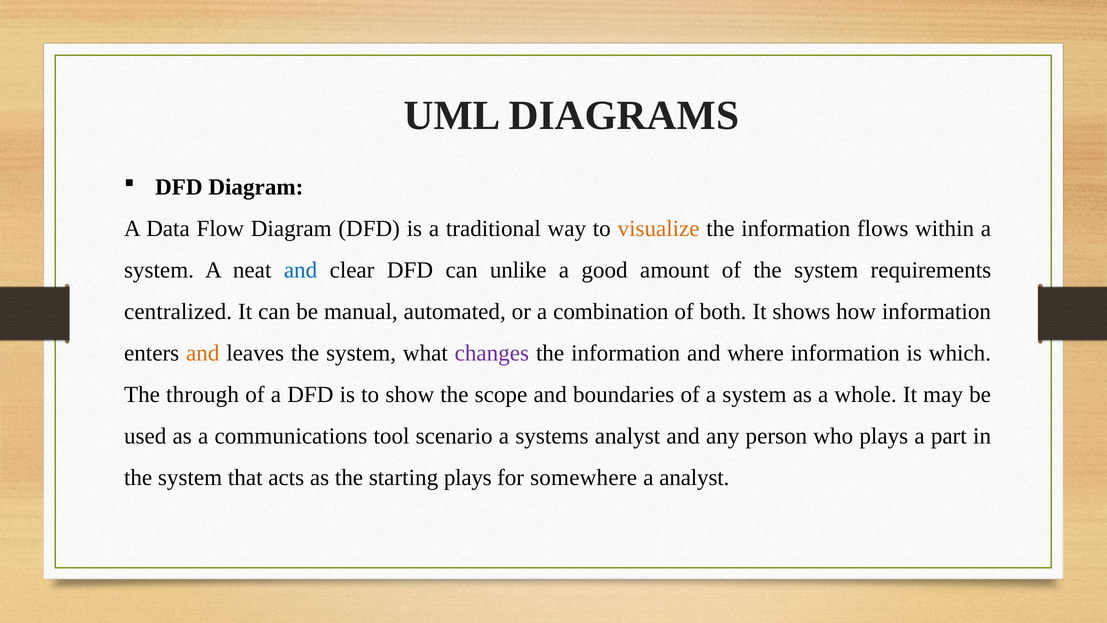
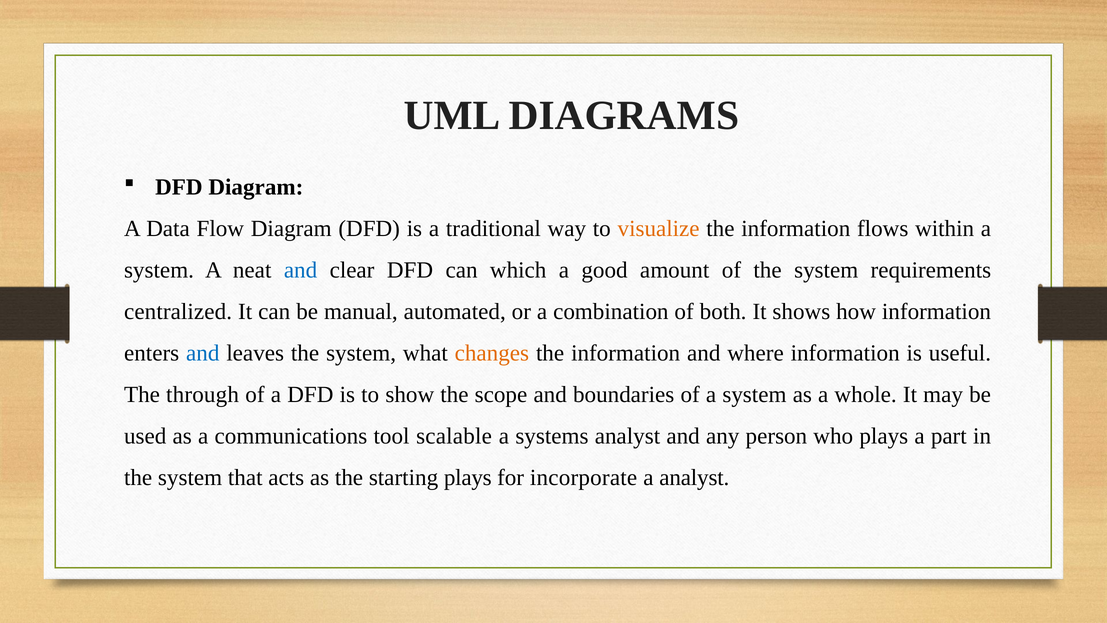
unlike: unlike -> which
and at (203, 353) colour: orange -> blue
changes colour: purple -> orange
which: which -> useful
scenario: scenario -> scalable
somewhere: somewhere -> incorporate
